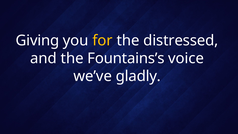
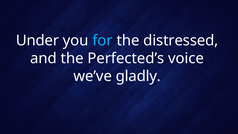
Giving: Giving -> Under
for colour: yellow -> light blue
Fountains’s: Fountains’s -> Perfected’s
